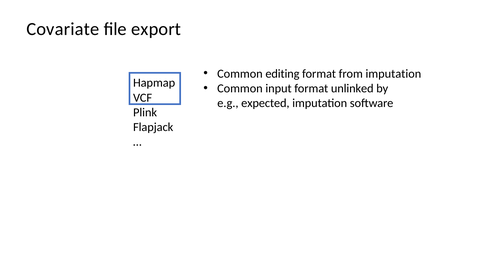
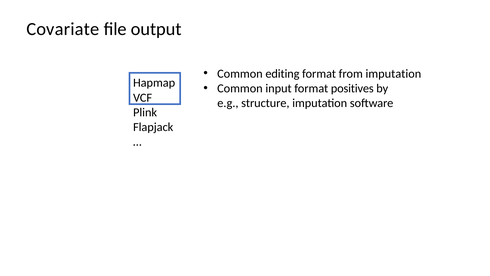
export: export -> output
unlinked: unlinked -> positives
expected: expected -> structure
